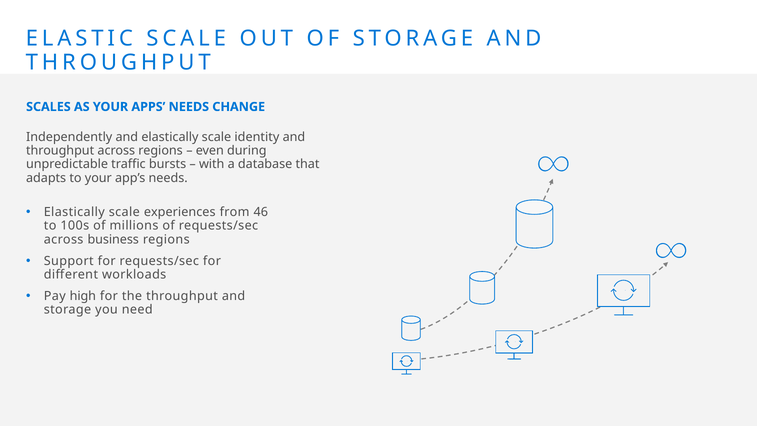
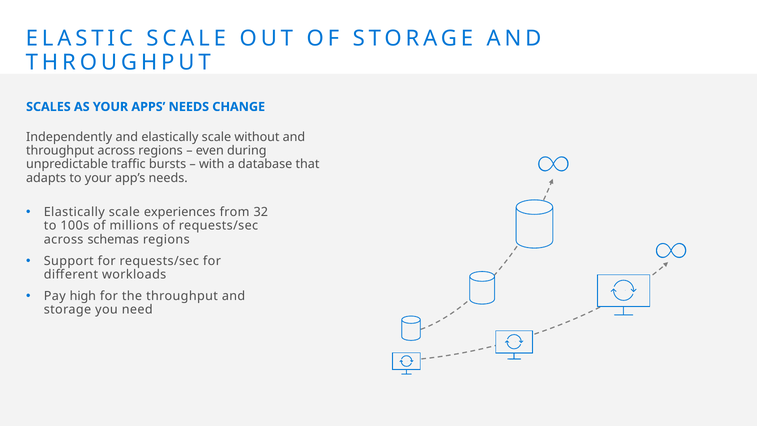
identity: identity -> without
46: 46 -> 32
business: business -> schemas
